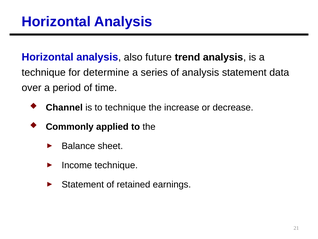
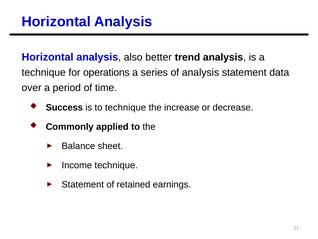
future: future -> better
determine: determine -> operations
Channel: Channel -> Success
